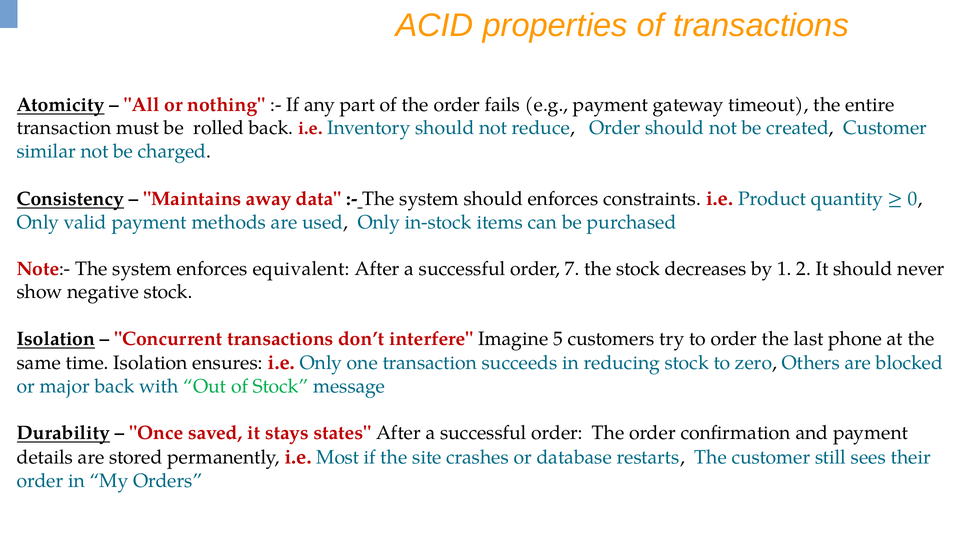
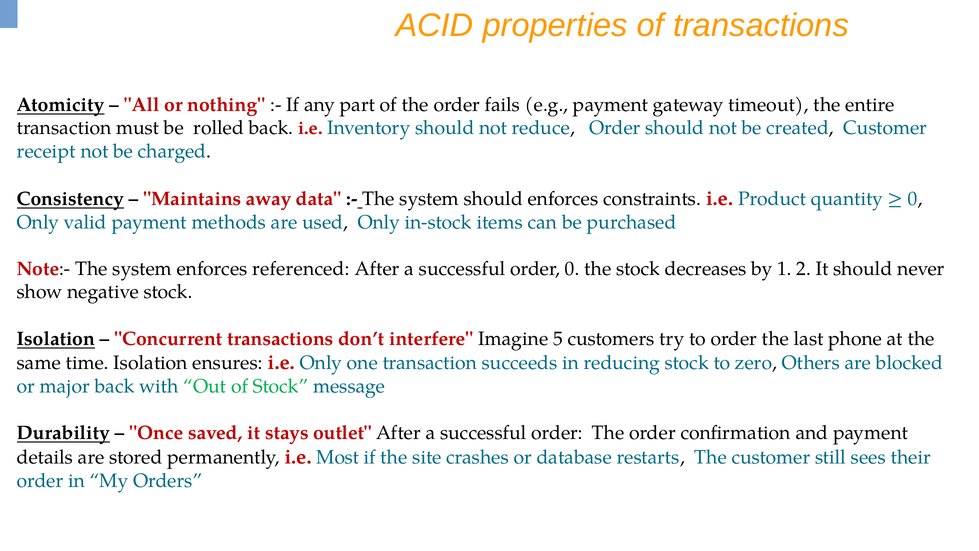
similar: similar -> receipt
equivalent: equivalent -> referenced
order 7: 7 -> 0
states: states -> outlet
